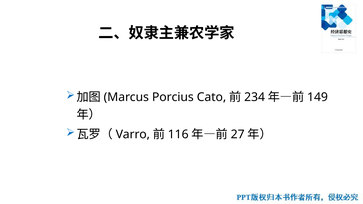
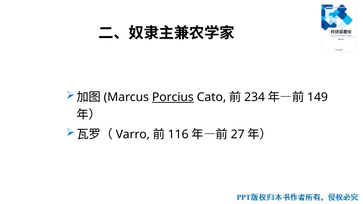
Porcius underline: none -> present
